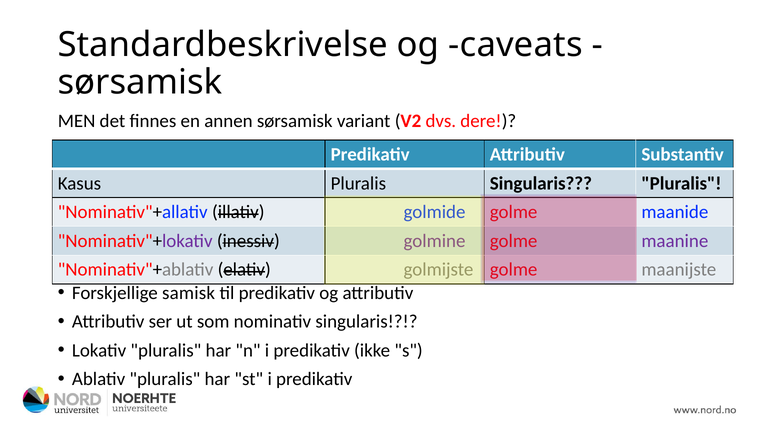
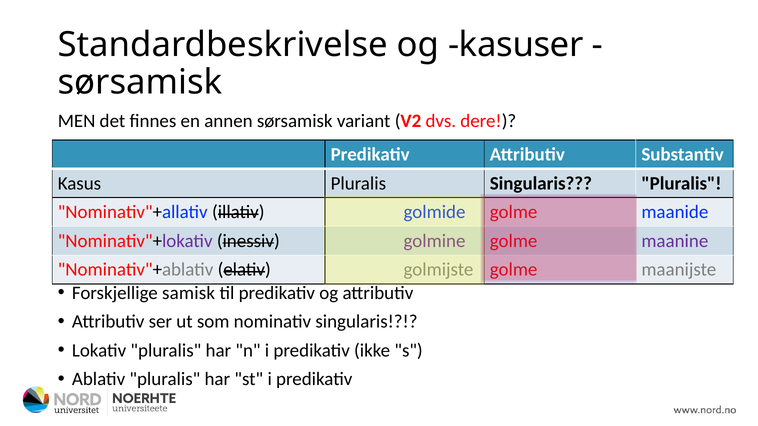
caveats: caveats -> kasuser
